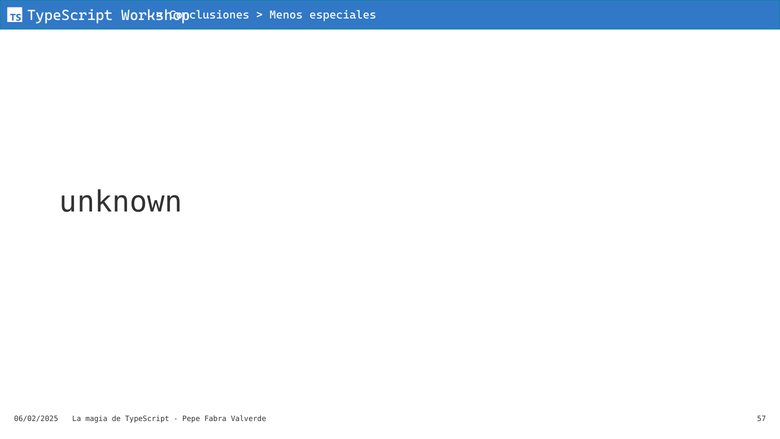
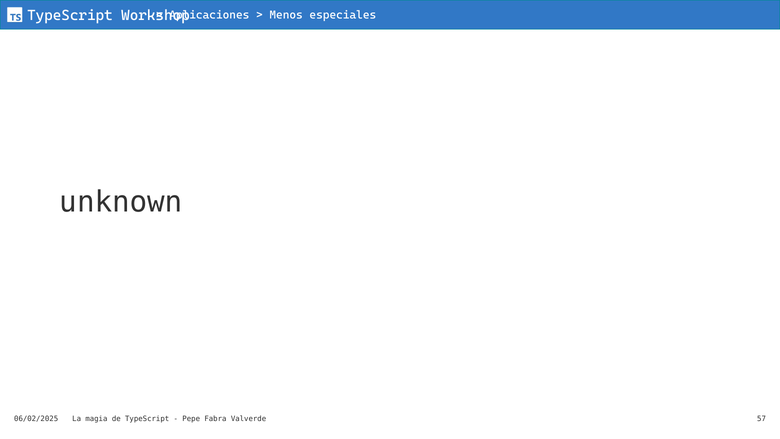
Conclusiones: Conclusiones -> Aplicaciones
